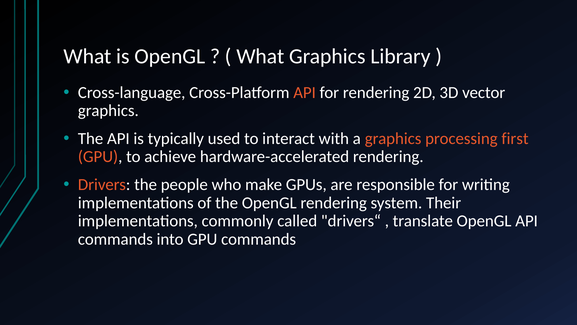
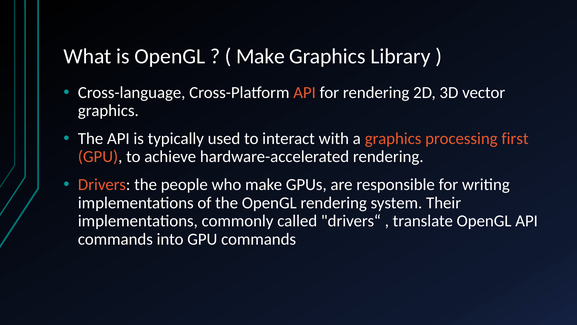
What at (260, 56): What -> Make
